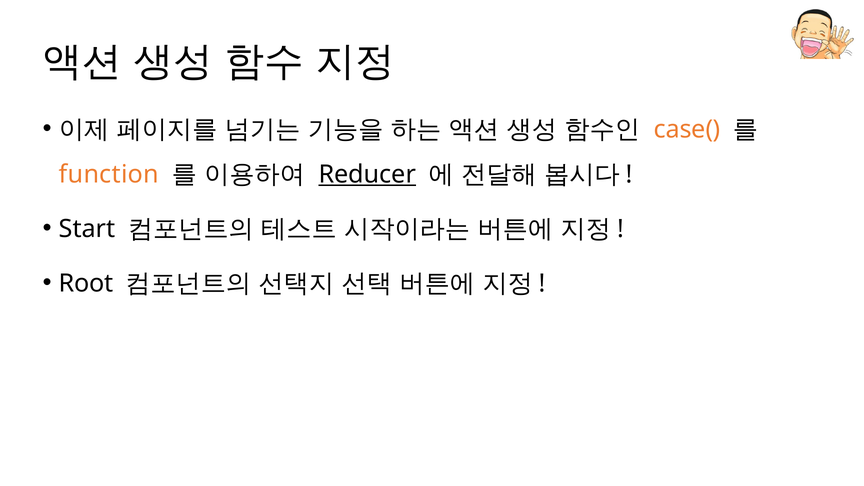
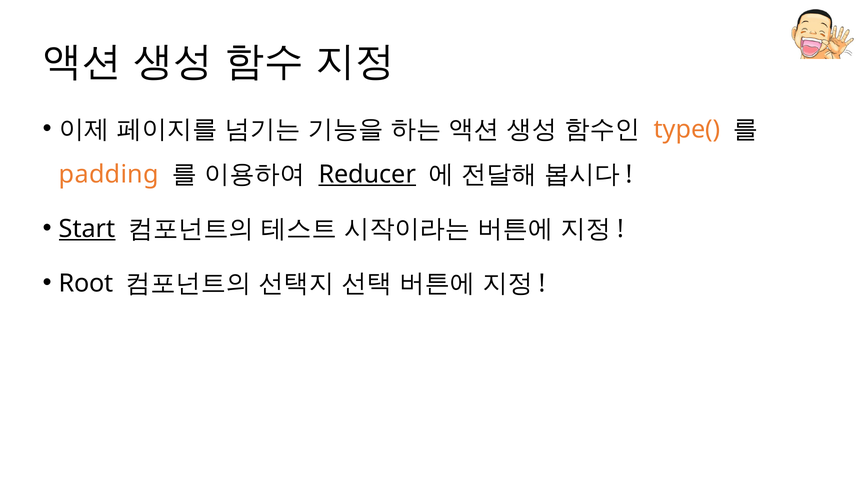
case(: case( -> type(
function: function -> padding
Start underline: none -> present
